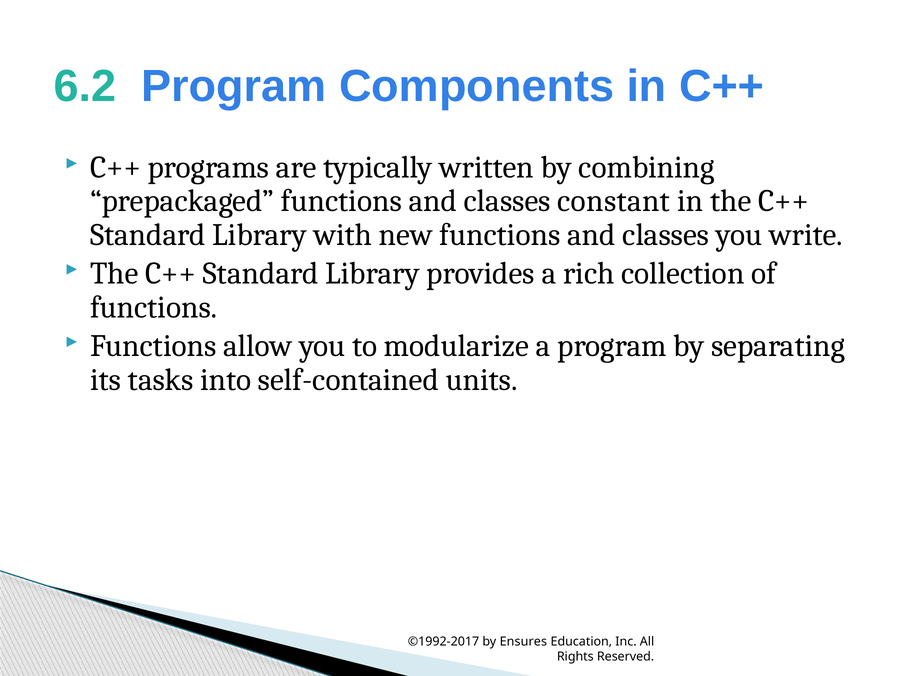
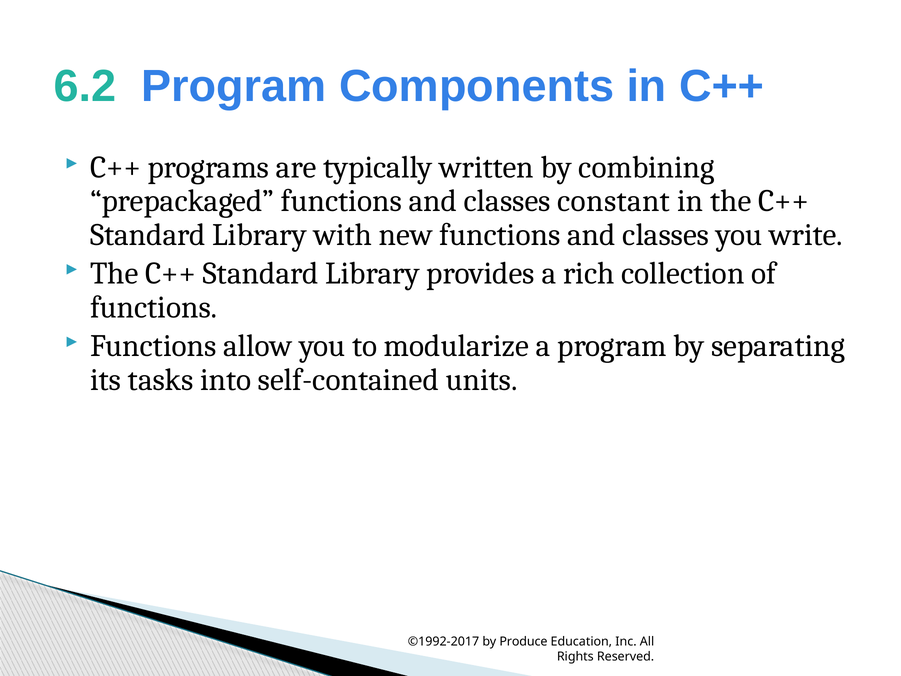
Ensures: Ensures -> Produce
